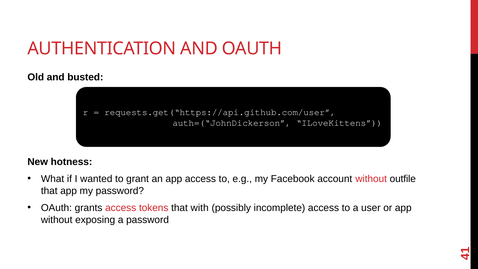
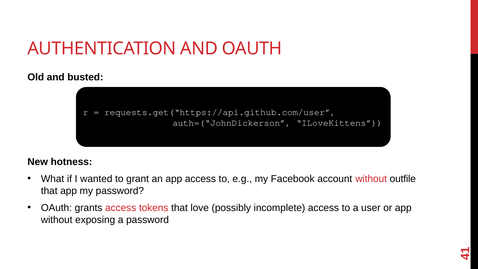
with: with -> love
